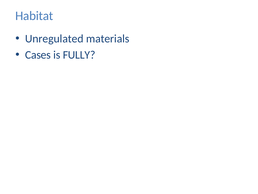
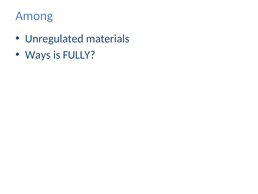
Habitat: Habitat -> Among
Cases: Cases -> Ways
